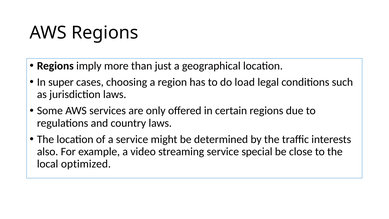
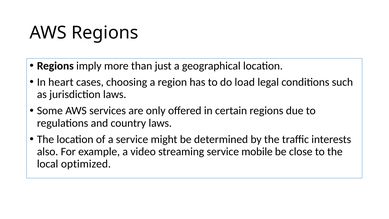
super: super -> heart
special: special -> mobile
